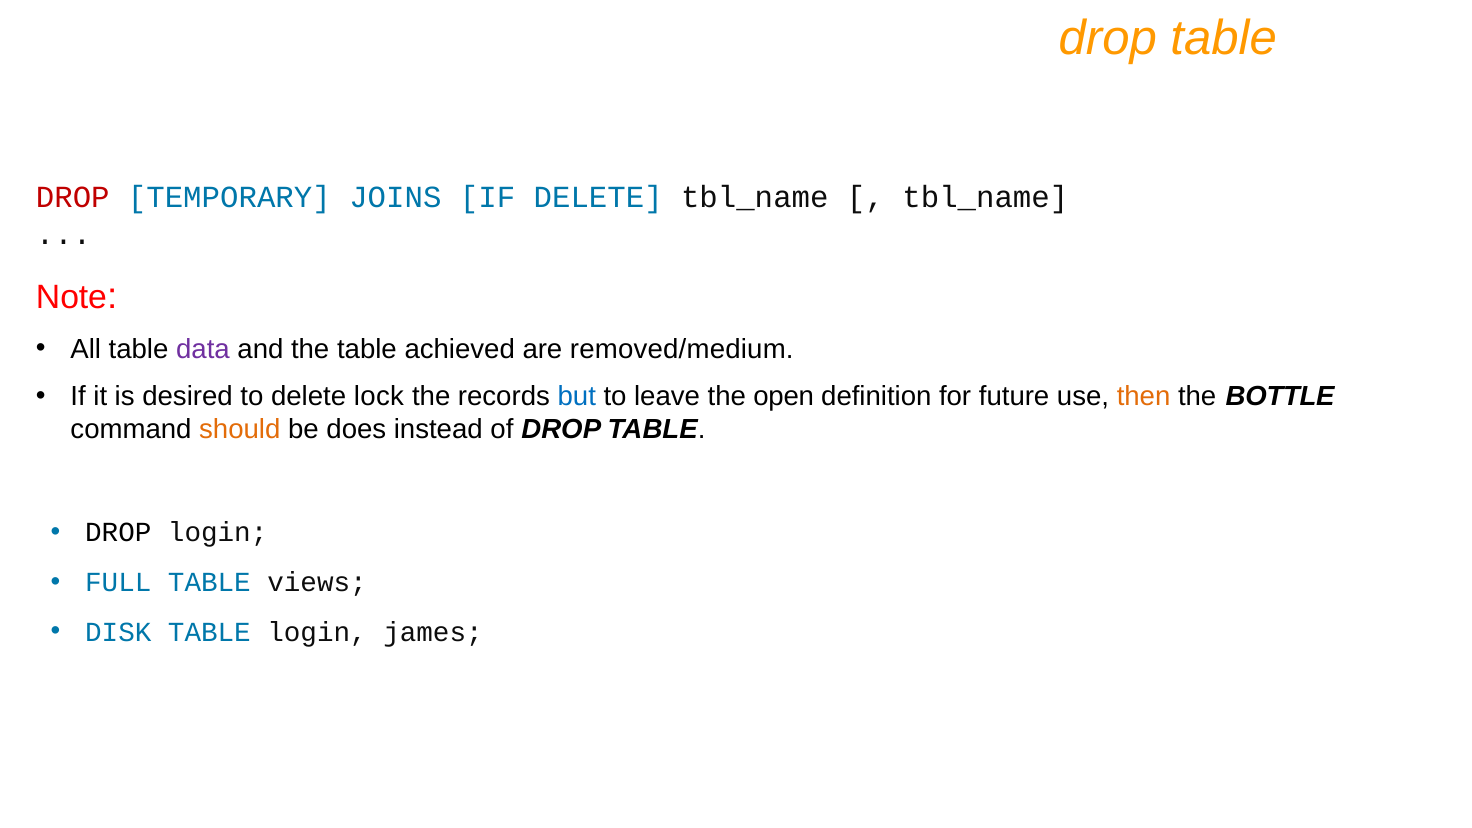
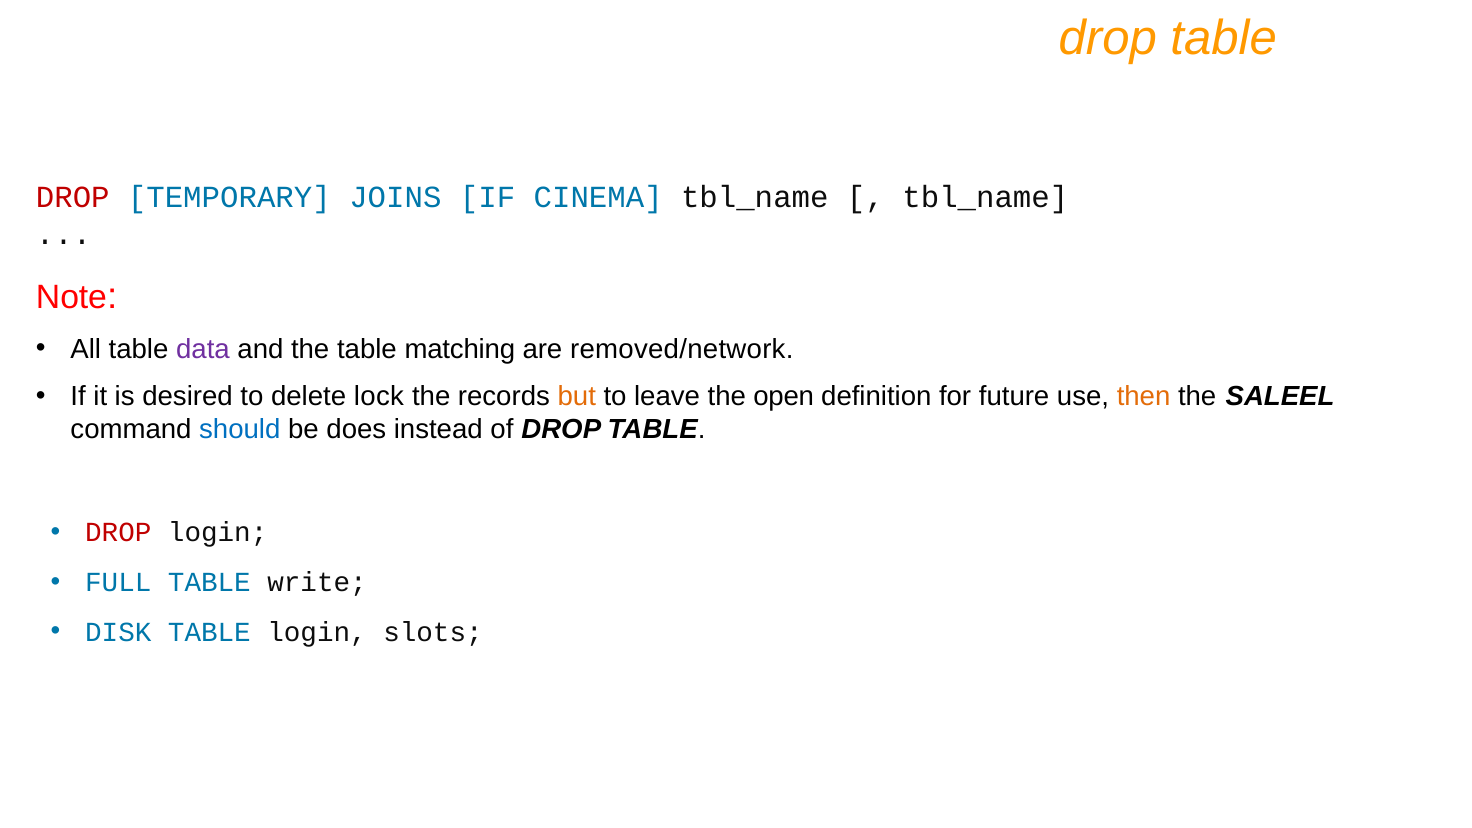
IF DELETE: DELETE -> CINEMA
achieved: achieved -> matching
removed/medium: removed/medium -> removed/network
but colour: blue -> orange
BOTTLE: BOTTLE -> SALEEL
should colour: orange -> blue
DROP at (118, 533) colour: black -> red
views: views -> write
james: james -> slots
